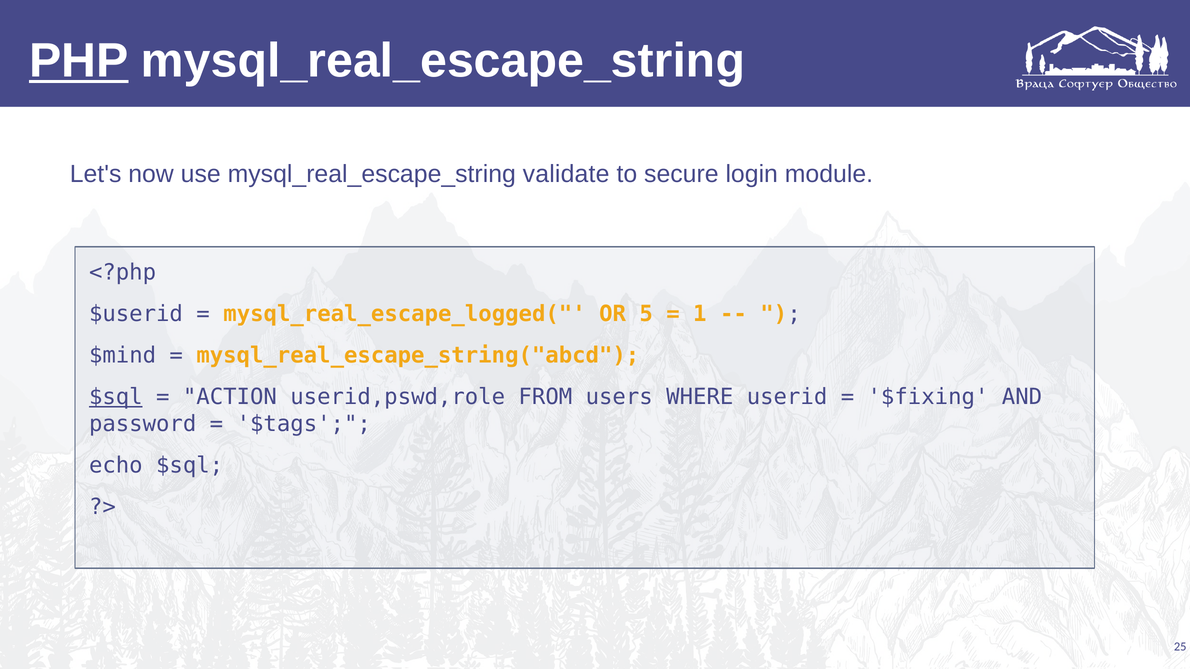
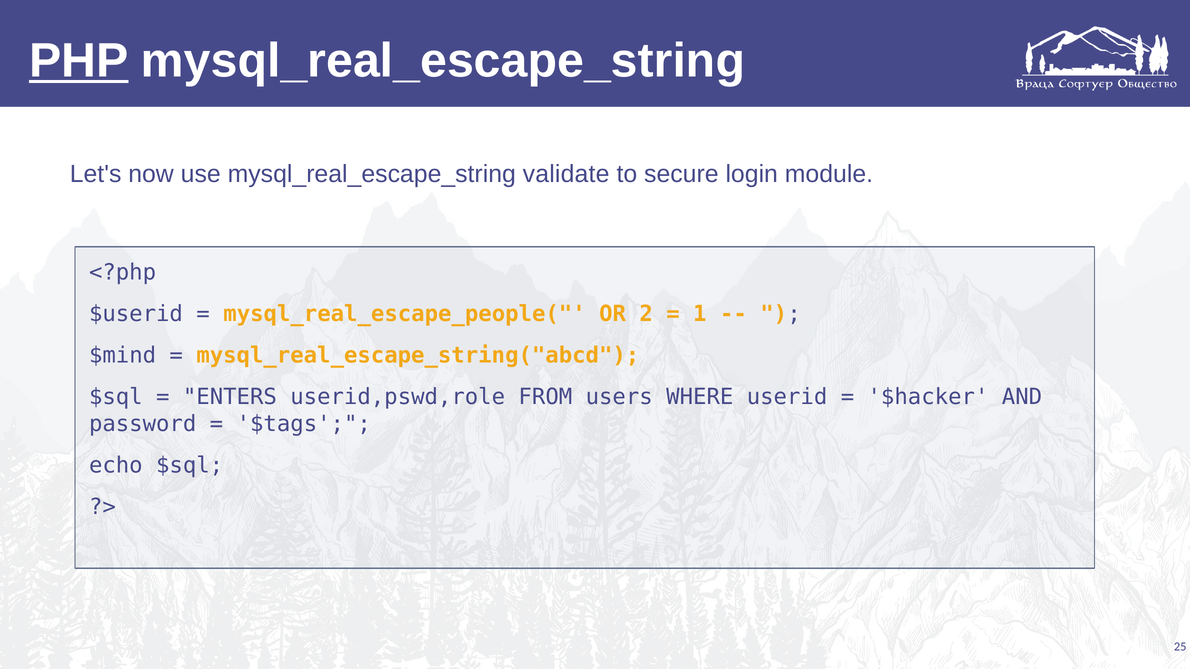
mysql_real_escape_logged(: mysql_real_escape_logged( -> mysql_real_escape_people(
5: 5 -> 2
$sql at (116, 397) underline: present -> none
ACTION: ACTION -> ENTERS
$fixing: $fixing -> $hacker
